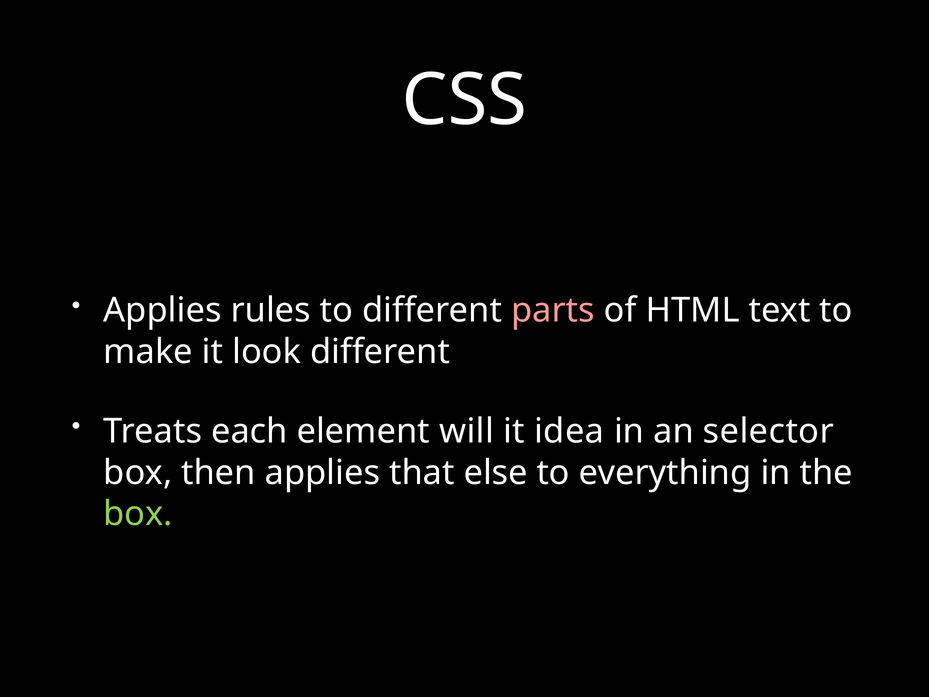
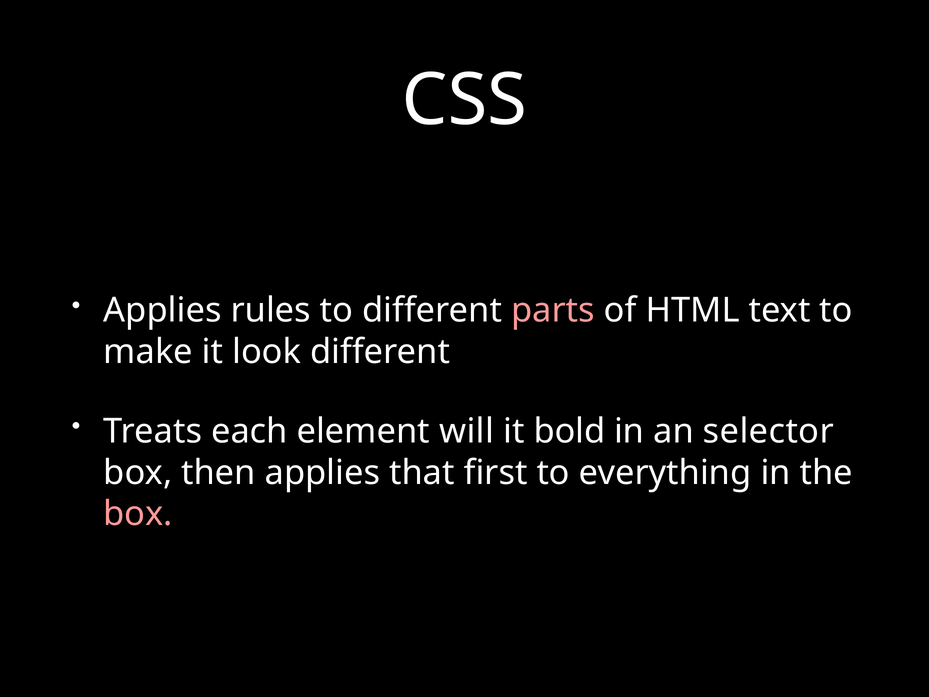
idea: idea -> bold
else: else -> first
box at (138, 514) colour: light green -> pink
